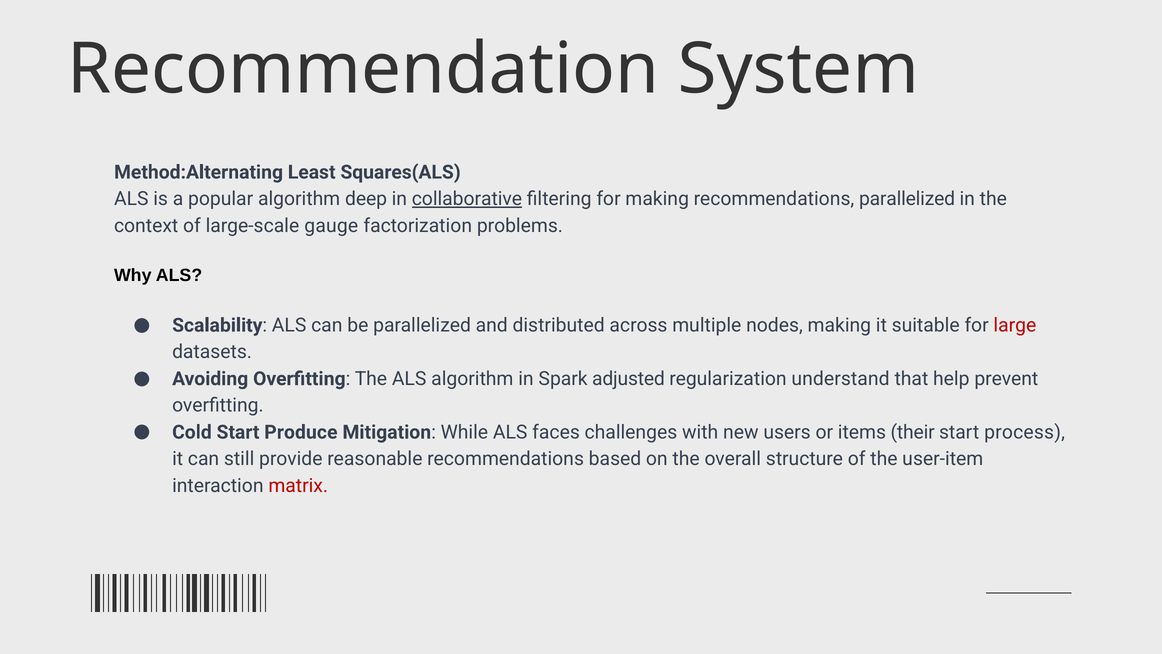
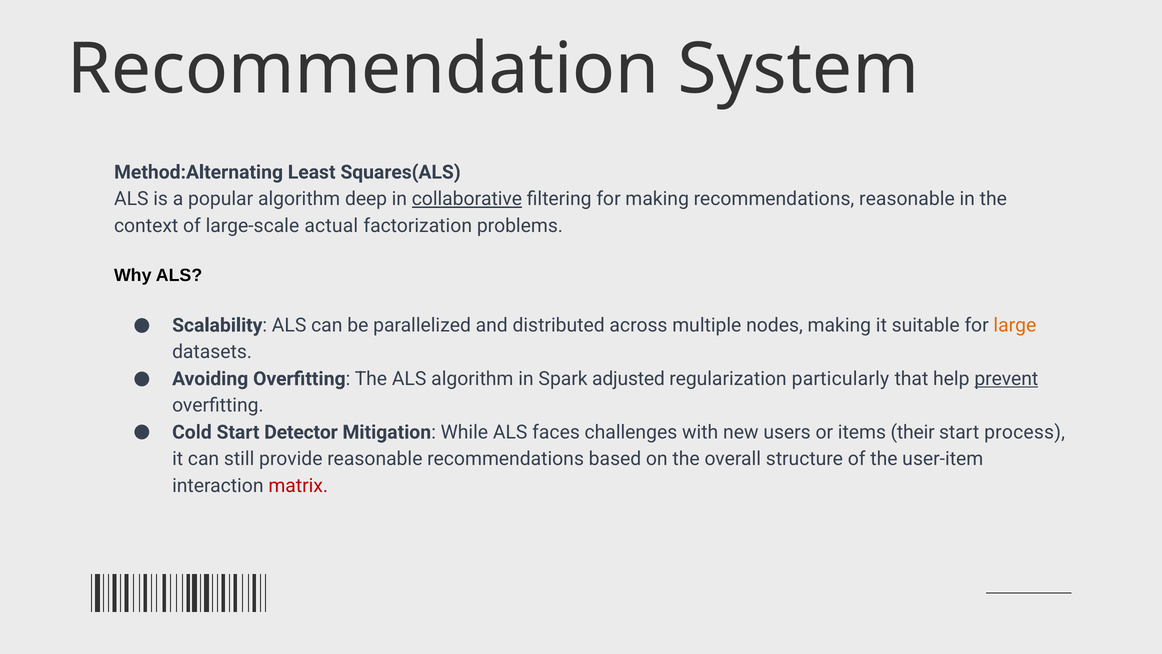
recommendations parallelized: parallelized -> reasonable
gauge: gauge -> actual
large colour: red -> orange
understand: understand -> particularly
prevent underline: none -> present
Produce: Produce -> Detector
